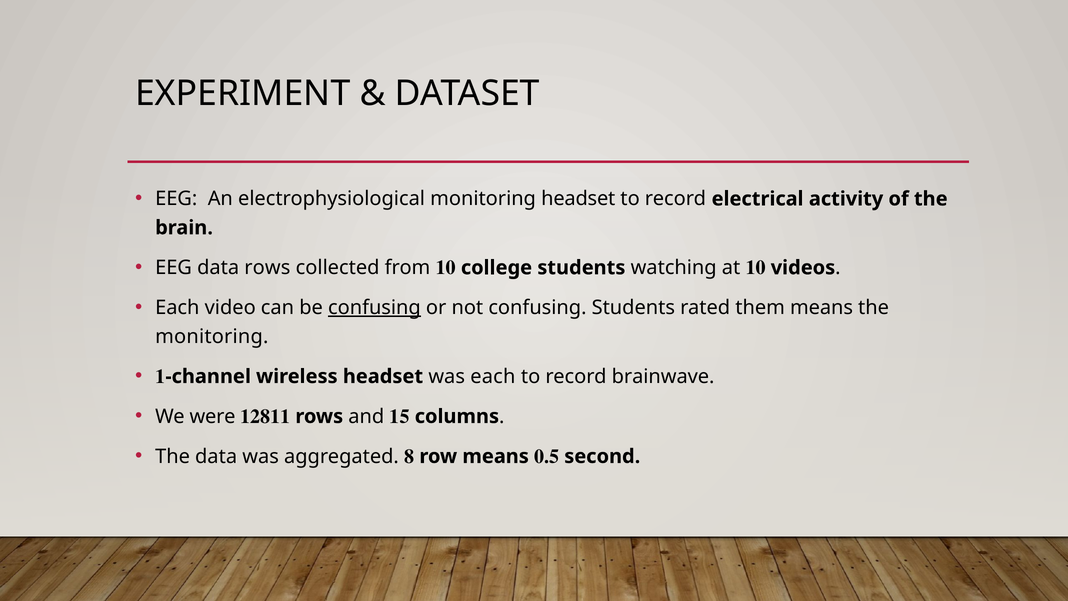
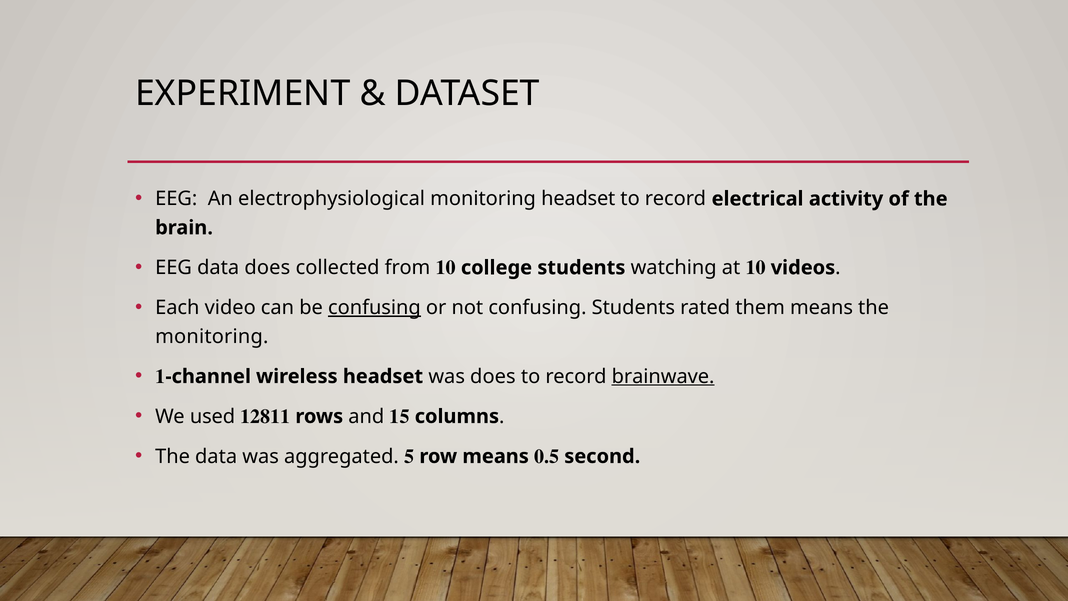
data rows: rows -> does
was each: each -> does
brainwave underline: none -> present
were: were -> used
8: 8 -> 5
